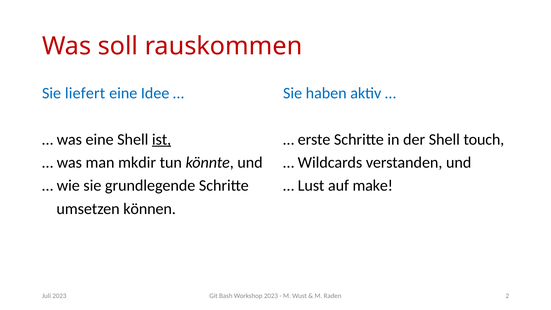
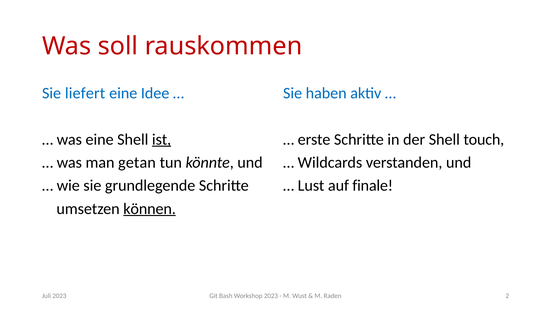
mkdir: mkdir -> getan
make: make -> finale
können underline: none -> present
